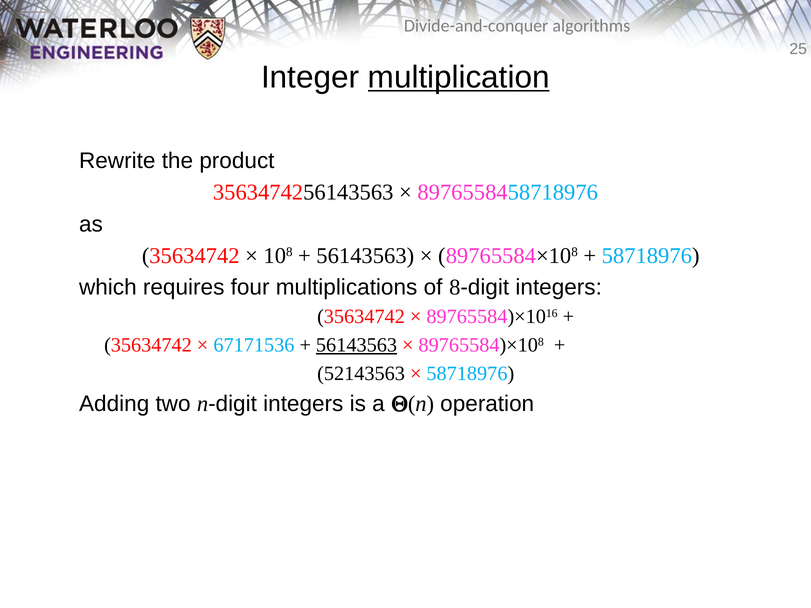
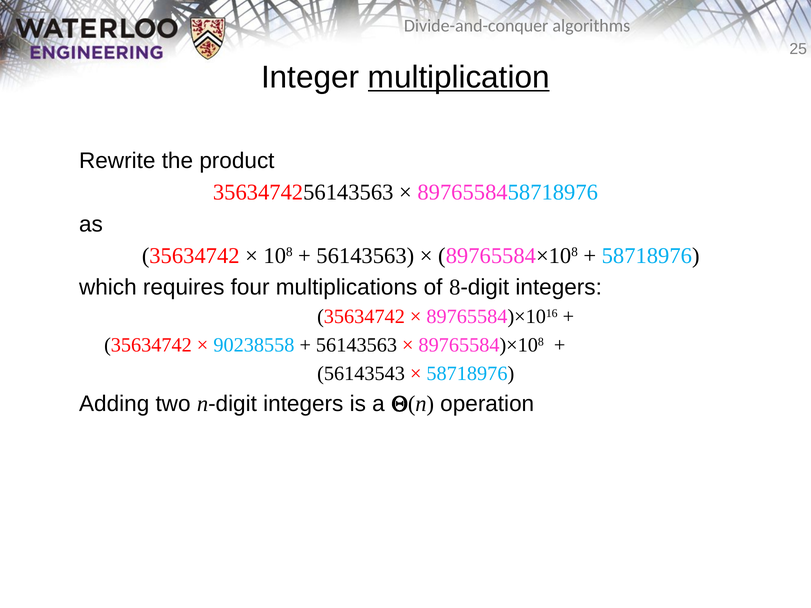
67171536: 67171536 -> 90238558
56143563 at (357, 345) underline: present -> none
52143563: 52143563 -> 56143543
